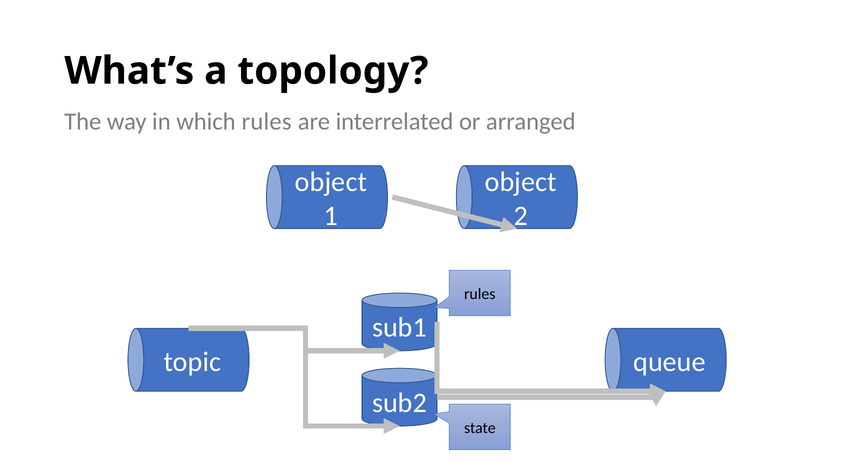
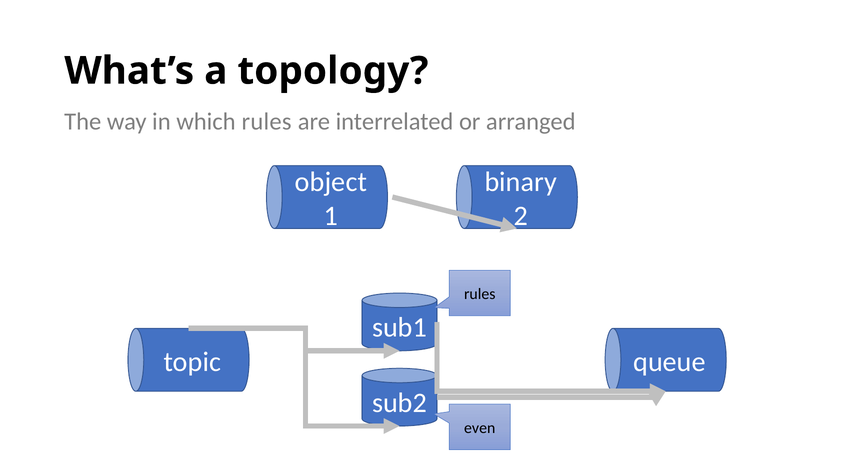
object at (521, 182): object -> binary
state: state -> even
